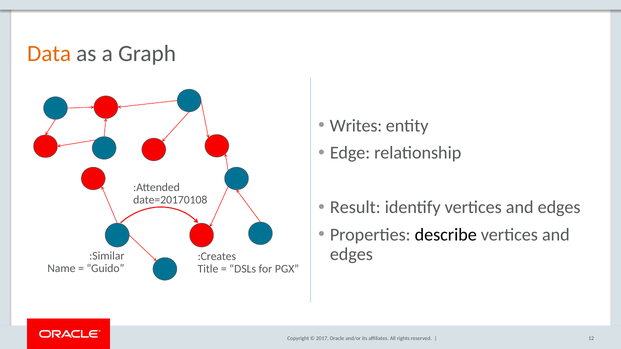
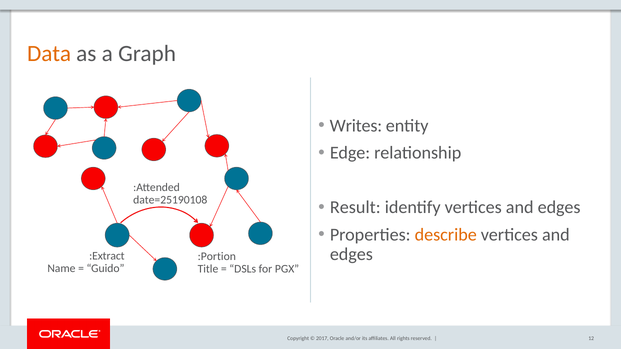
date=20170108: date=20170108 -> date=25190108
describe colour: black -> orange
:Similar: :Similar -> :Extract
:Creates: :Creates -> :Portion
